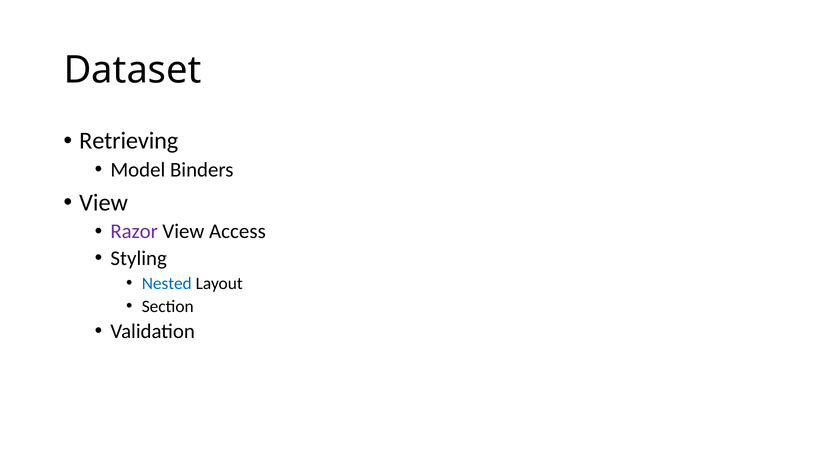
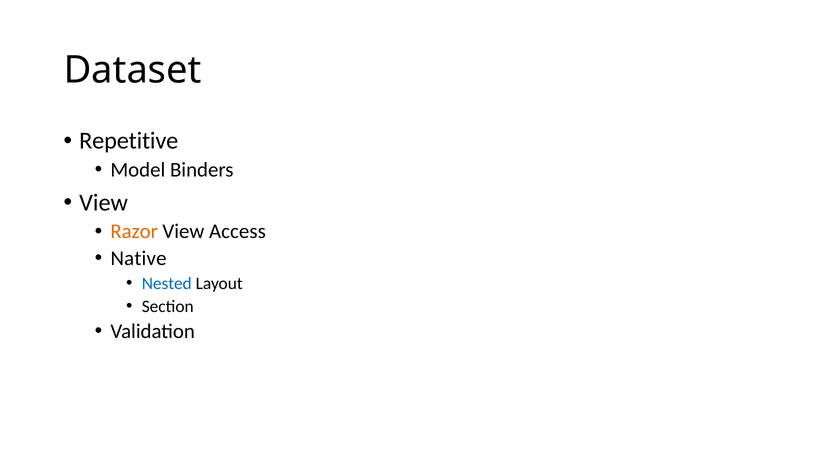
Retrieving: Retrieving -> Repetitive
Razor colour: purple -> orange
Styling: Styling -> Native
